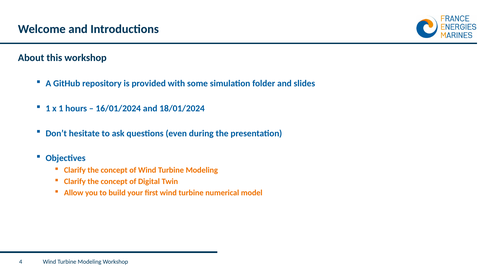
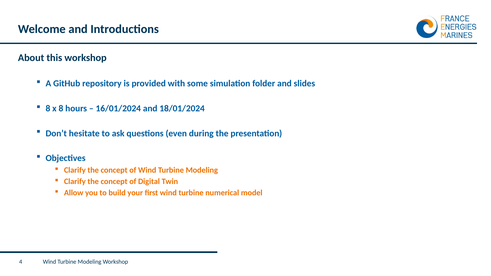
1 at (48, 108): 1 -> 8
x 1: 1 -> 8
